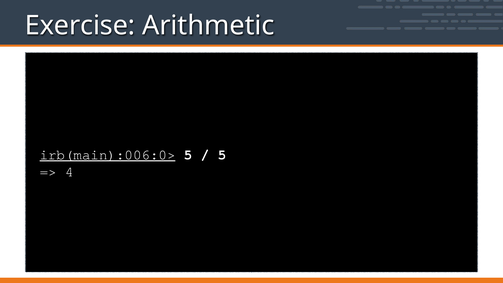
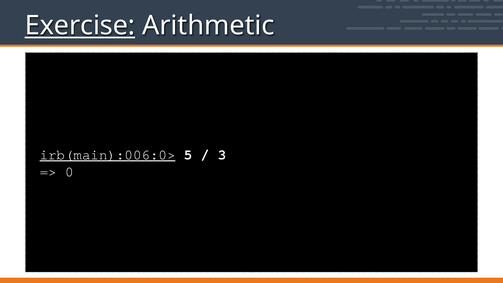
Exercise underline: none -> present
5 at (222, 155): 5 -> 3
4: 4 -> 0
